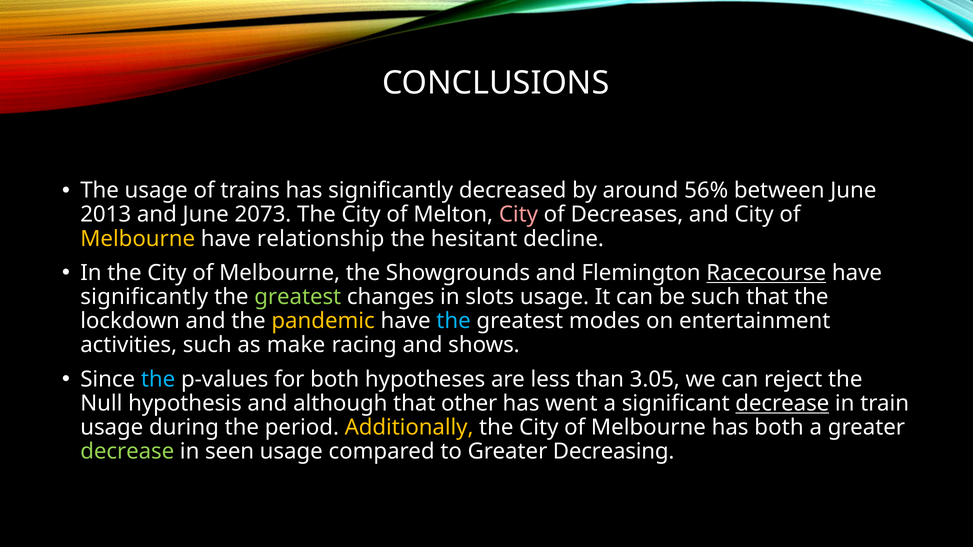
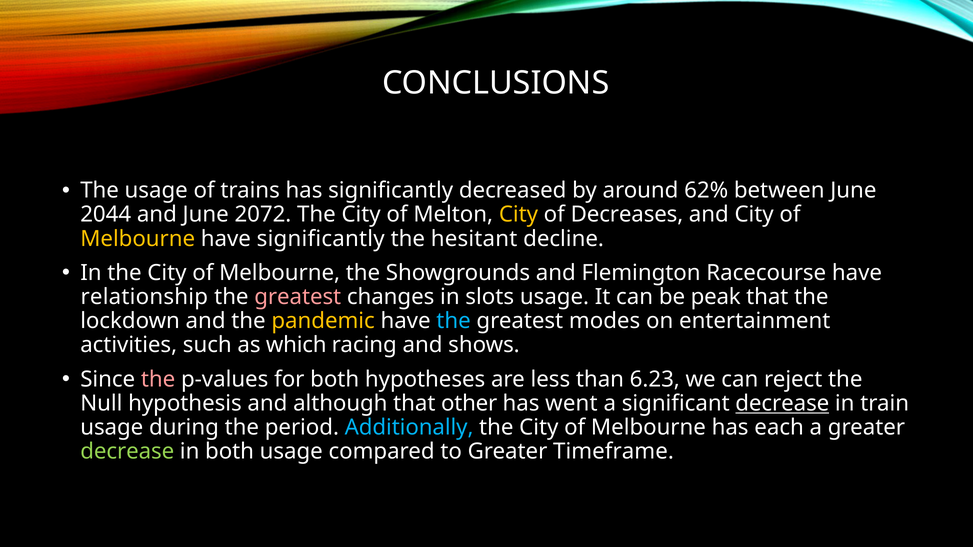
56%: 56% -> 62%
2013: 2013 -> 2044
2073: 2073 -> 2072
City at (518, 215) colour: pink -> yellow
have relationship: relationship -> significantly
Racecourse underline: present -> none
significantly at (144, 297): significantly -> relationship
greatest at (298, 297) colour: light green -> pink
be such: such -> peak
make: make -> which
the at (158, 379) colour: light blue -> pink
3.05: 3.05 -> 6.23
Additionally colour: yellow -> light blue
has both: both -> each
in seen: seen -> both
Decreasing: Decreasing -> Timeframe
